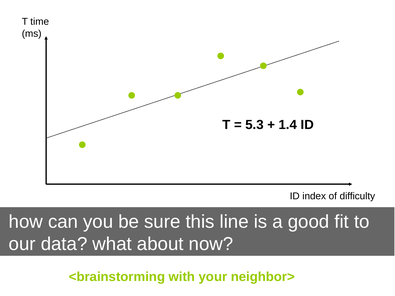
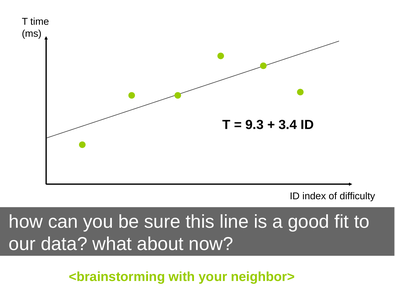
5.3: 5.3 -> 9.3
1.4: 1.4 -> 3.4
